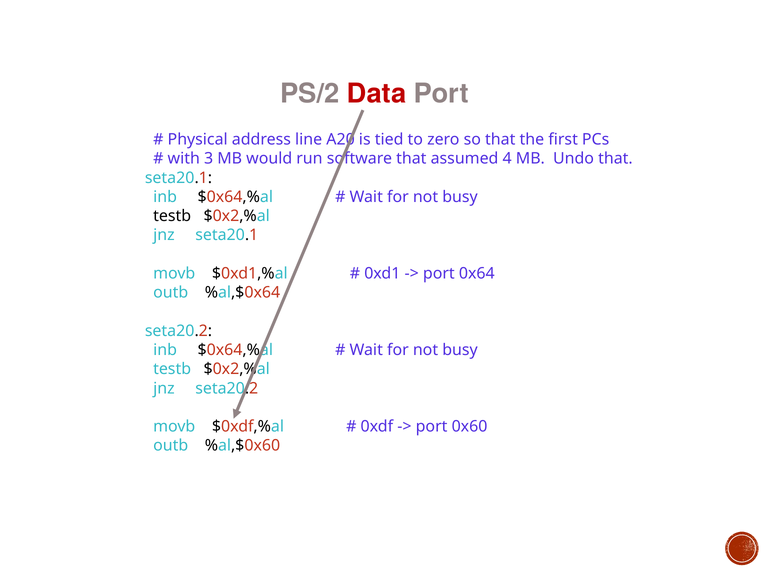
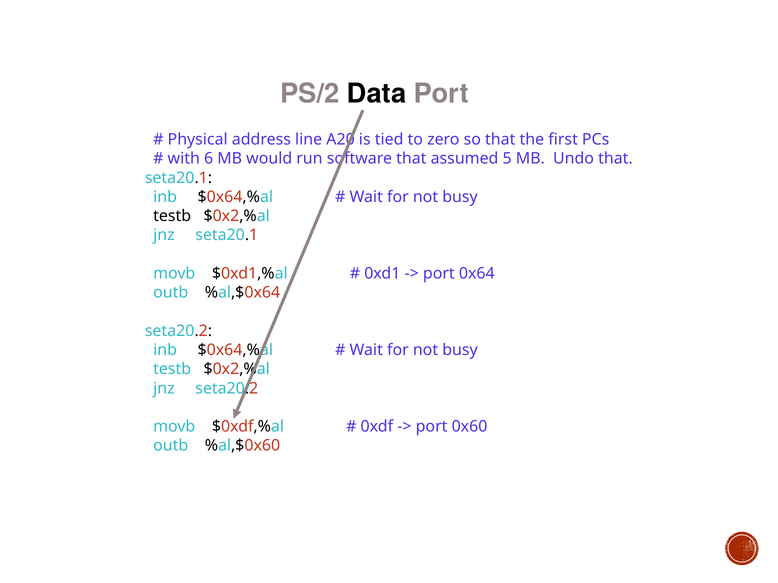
Data colour: red -> black
3: 3 -> 6
4: 4 -> 5
